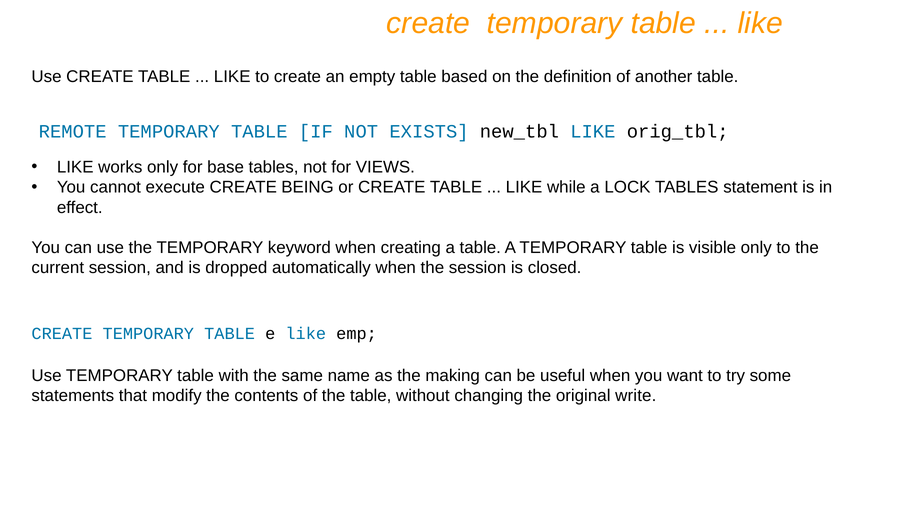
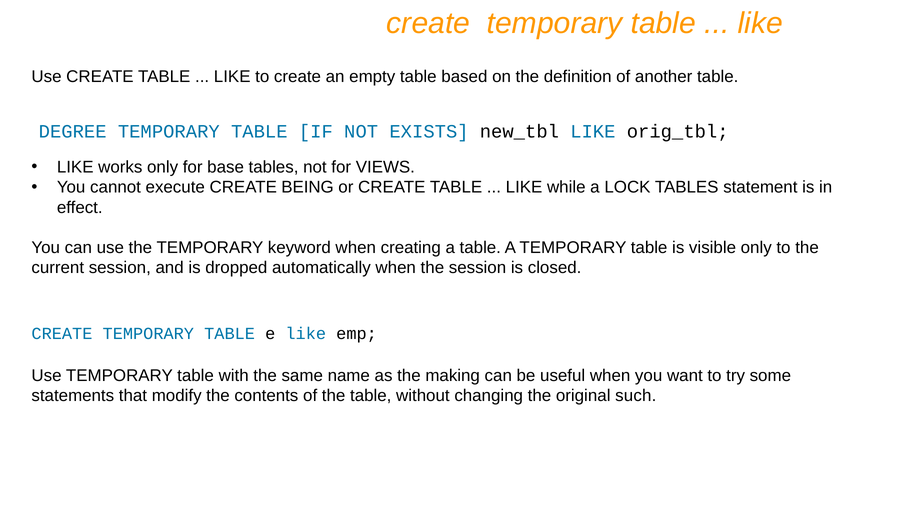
REMOTE: REMOTE -> DEGREE
write: write -> such
